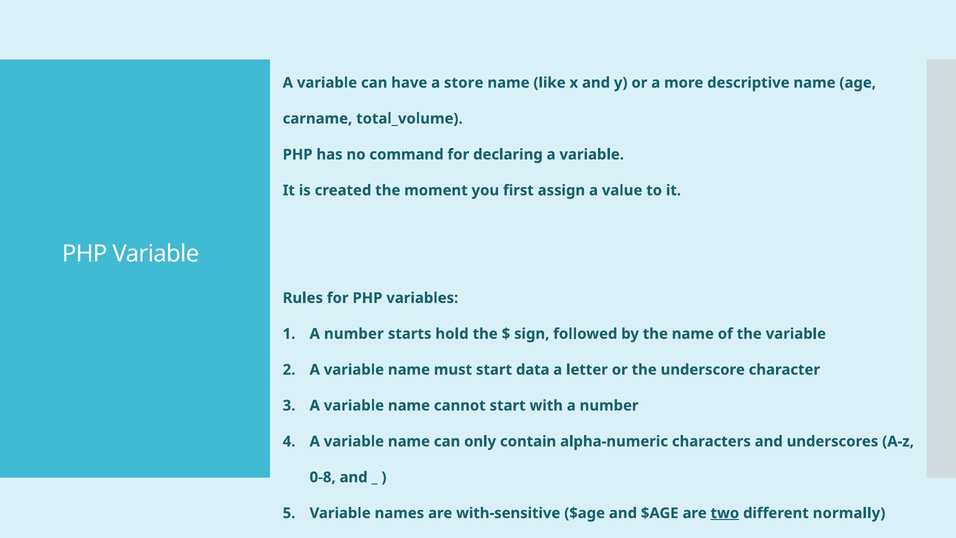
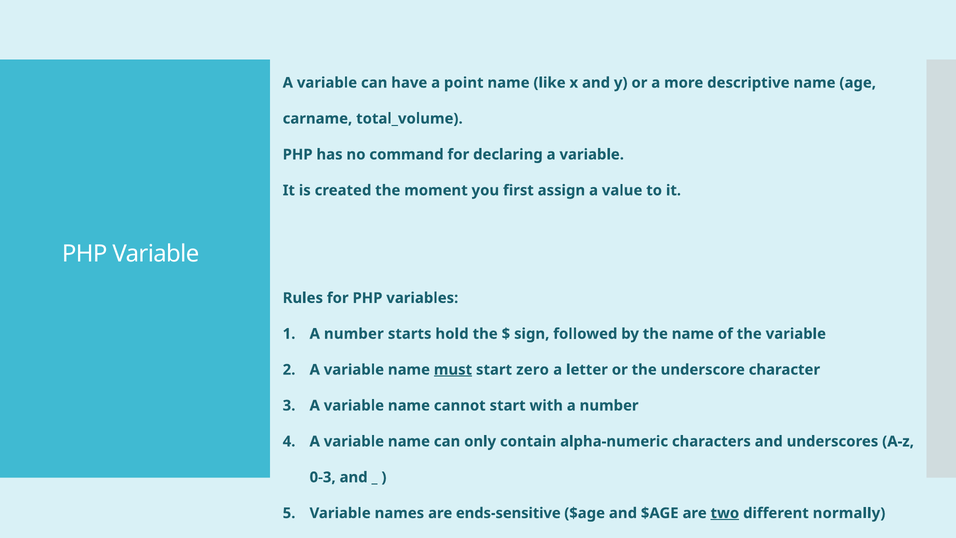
store: store -> point
must underline: none -> present
data: data -> zero
0-8: 0-8 -> 0-3
with-sensitive: with-sensitive -> ends-sensitive
